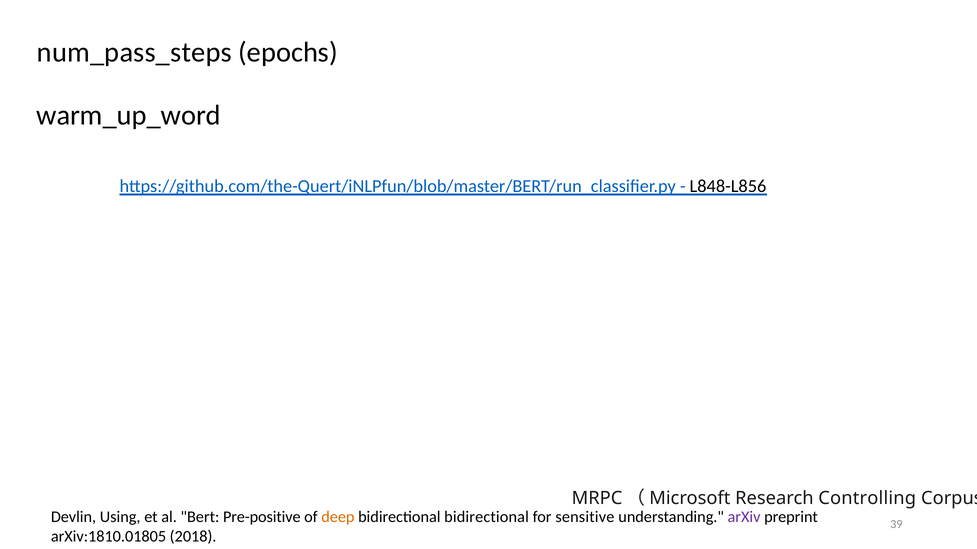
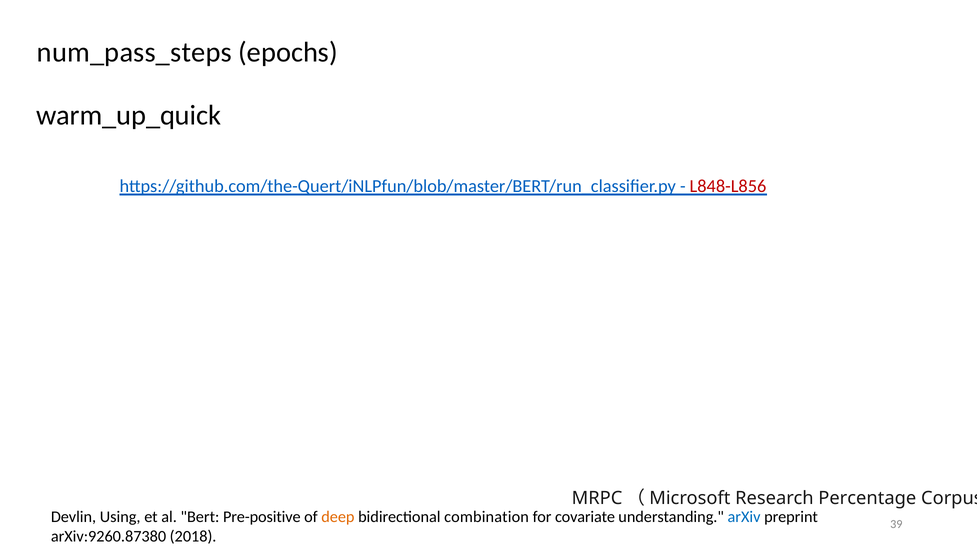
warm_up_word: warm_up_word -> warm_up_quick
L848-L856 colour: black -> red
Controlling: Controlling -> Percentage
bidirectional bidirectional: bidirectional -> combination
sensitive: sensitive -> covariate
arXiv colour: purple -> blue
arXiv:1810.01805: arXiv:1810.01805 -> arXiv:9260.87380
